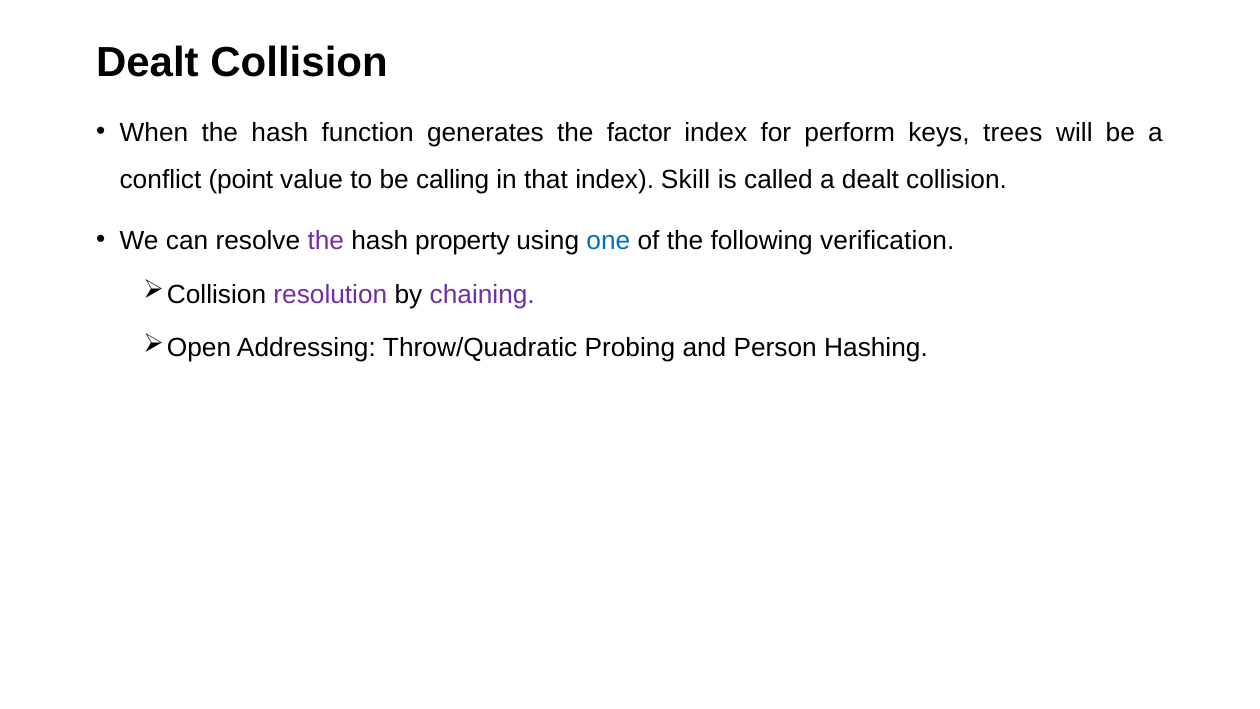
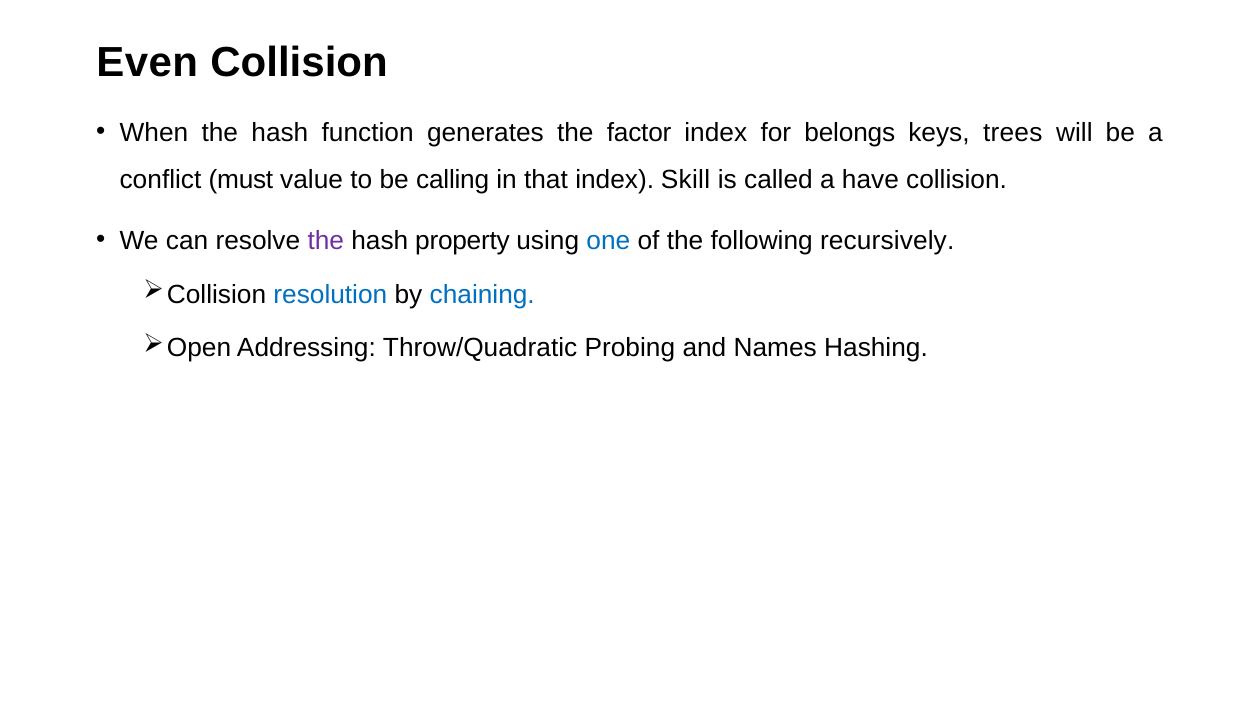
Dealt at (147, 62): Dealt -> Even
perform: perform -> belongs
point: point -> must
a dealt: dealt -> have
verification: verification -> recursively
resolution colour: purple -> blue
chaining colour: purple -> blue
Person: Person -> Names
